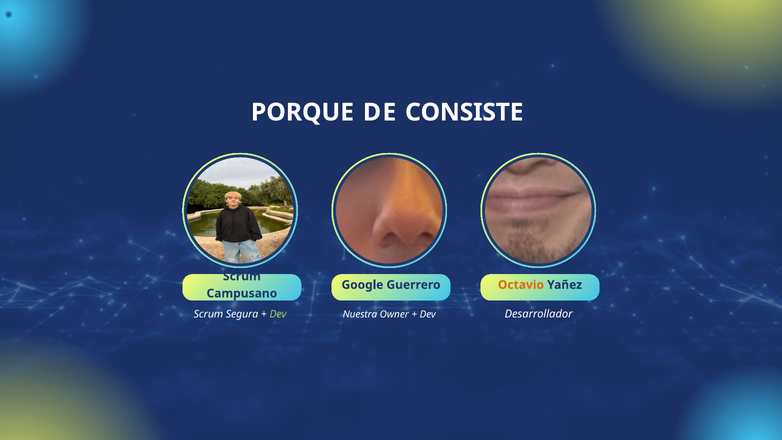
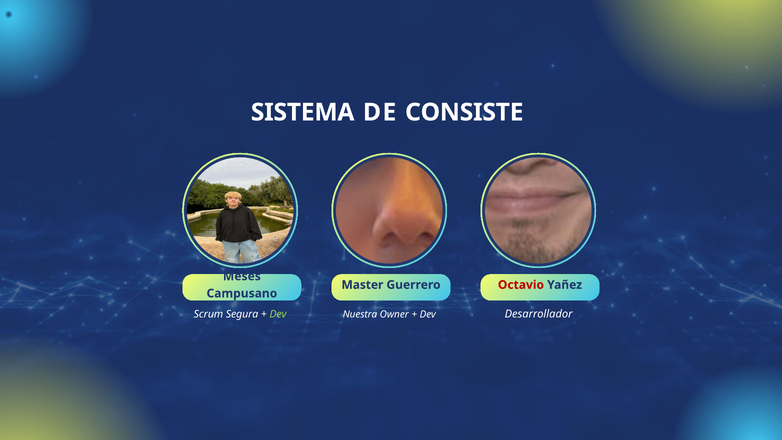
PORQUE: PORQUE -> SISTEMA
Scrum at (242, 276): Scrum -> Meses
Google: Google -> Master
Octavio colour: orange -> red
